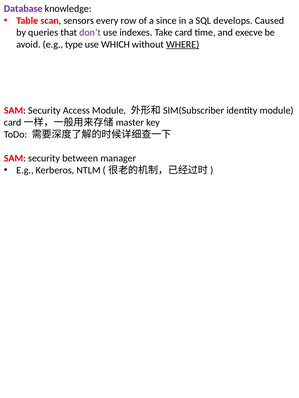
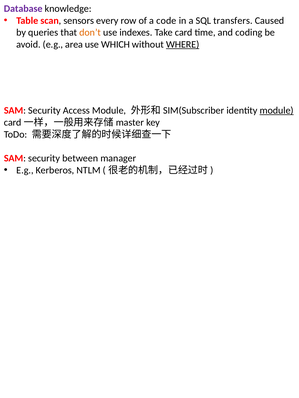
since: since -> code
develops: develops -> transfers
don’t colour: purple -> orange
execve: execve -> coding
type: type -> area
module at (277, 111) underline: none -> present
